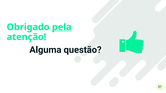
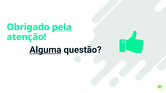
Alguma underline: none -> present
